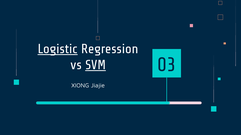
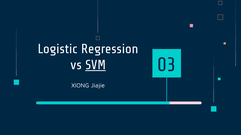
Logistic underline: present -> none
